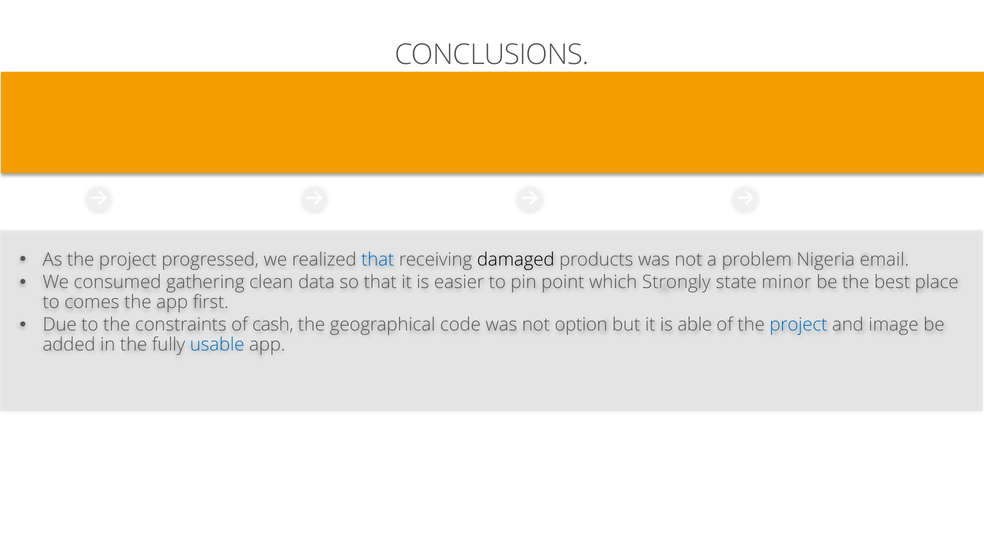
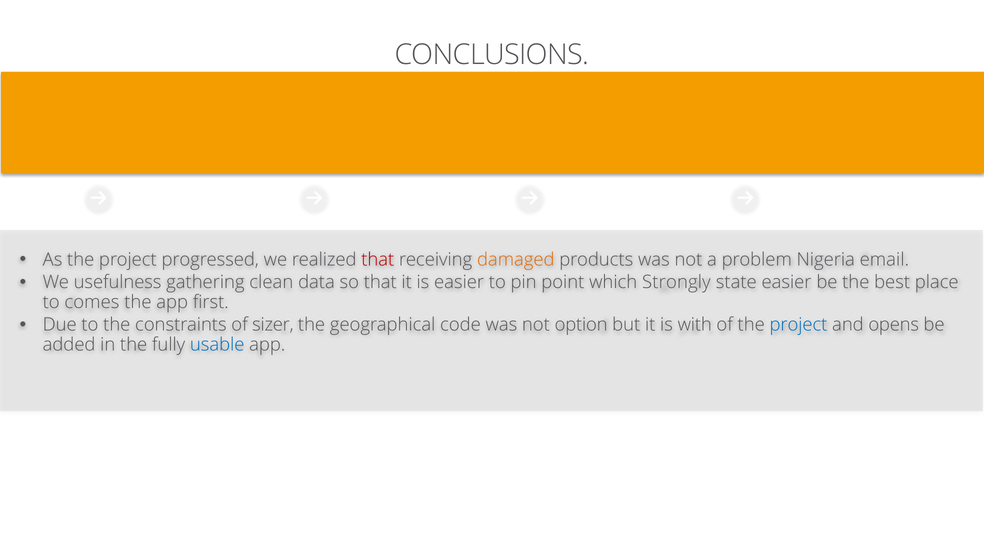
that at (378, 260) colour: blue -> red
damaged colour: black -> orange
consumed: consumed -> usefulness
state minor: minor -> easier
cash: cash -> sizer
able: able -> with
image: image -> opens
